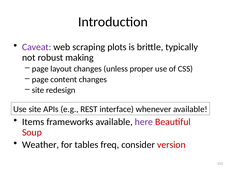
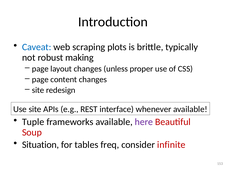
Caveat colour: purple -> blue
Items: Items -> Tuple
Weather: Weather -> Situation
version: version -> infinite
